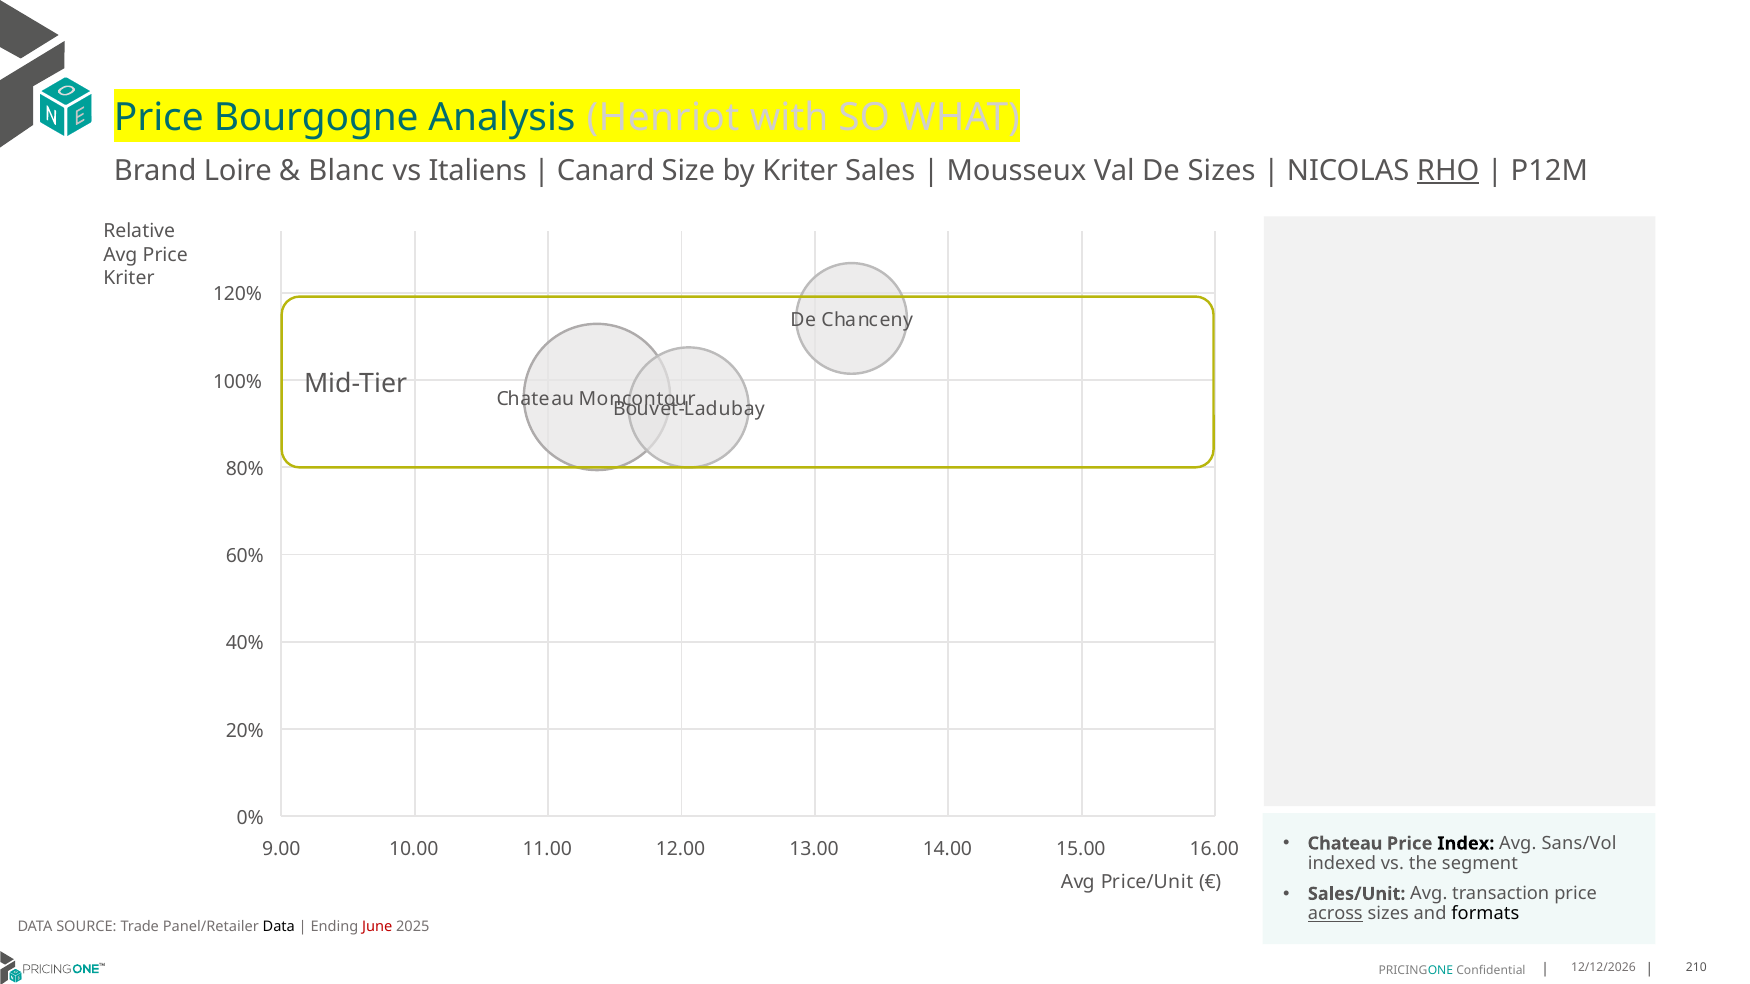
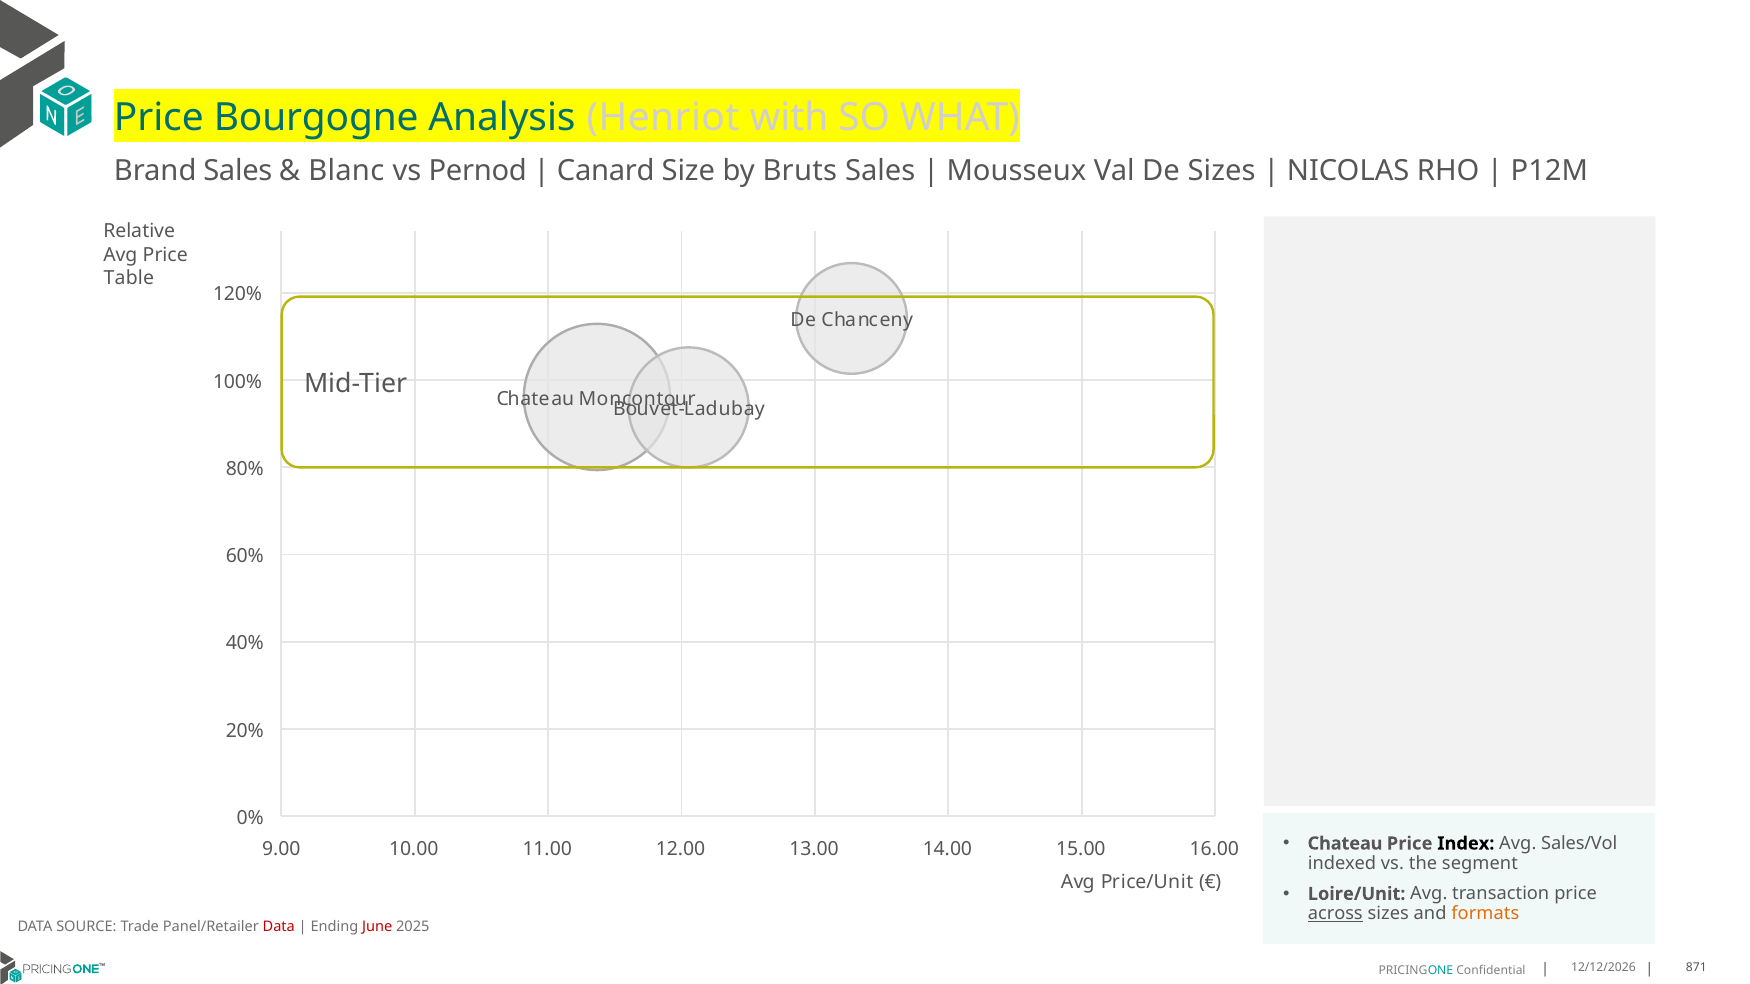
Brand Loire: Loire -> Sales
Italiens: Italiens -> Pernod
by Kriter: Kriter -> Bruts
RHO underline: present -> none
Kriter at (129, 278): Kriter -> Table
Sans/Vol: Sans/Vol -> Sales/Vol
Sales/Unit: Sales/Unit -> Loire/Unit
formats colour: black -> orange
Data at (279, 927) colour: black -> red
210: 210 -> 871
